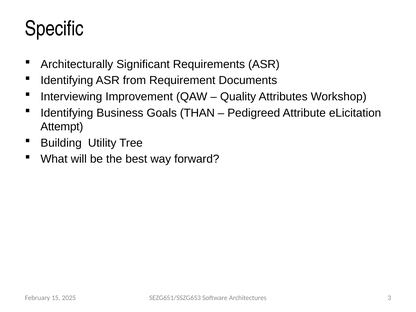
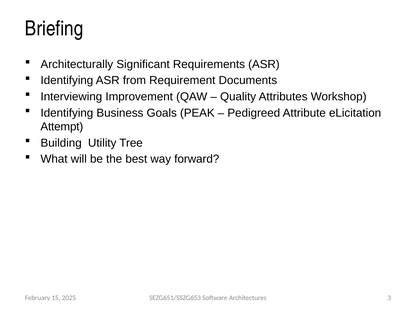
Specific: Specific -> Briefing
THAN: THAN -> PEAK
